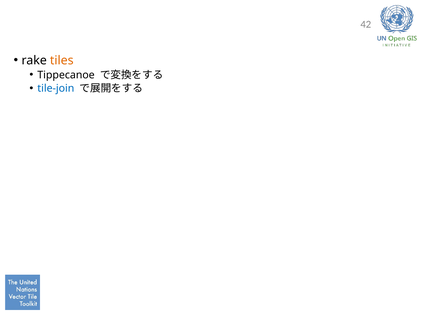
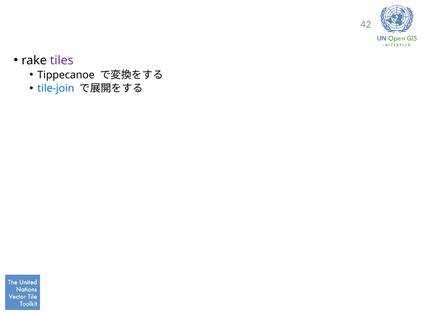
tiles colour: orange -> purple
